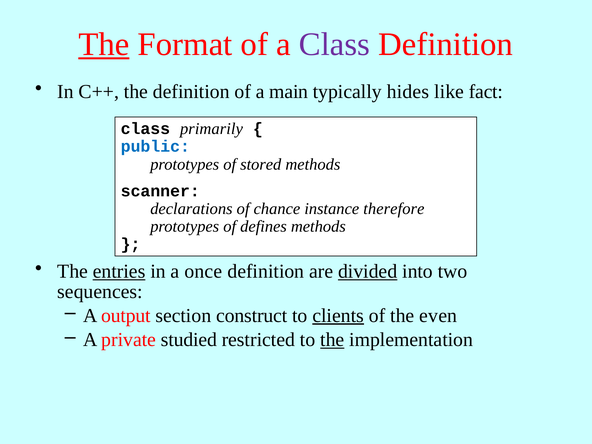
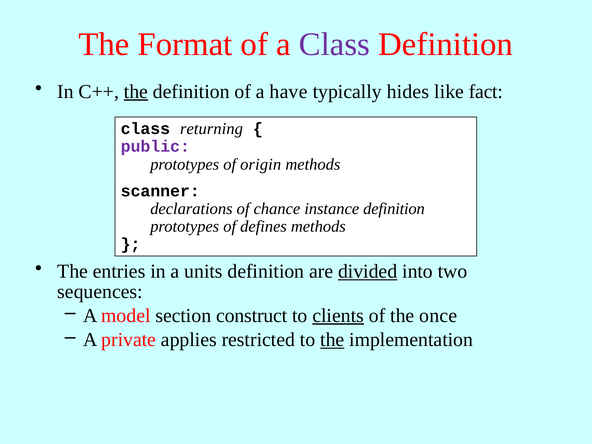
The at (104, 44) underline: present -> none
the at (136, 91) underline: none -> present
main: main -> have
primarily: primarily -> returning
public colour: blue -> purple
stored: stored -> origin
instance therefore: therefore -> definition
entries underline: present -> none
once: once -> units
output: output -> model
even: even -> once
studied: studied -> applies
